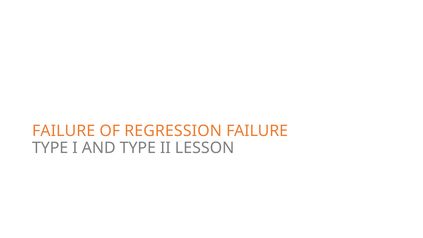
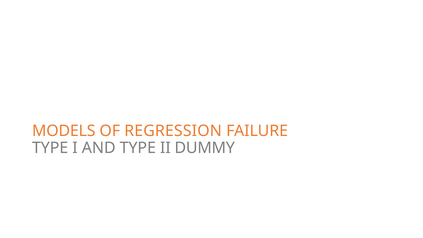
FAILURE at (64, 131): FAILURE -> MODELS
LESSON: LESSON -> DUMMY
